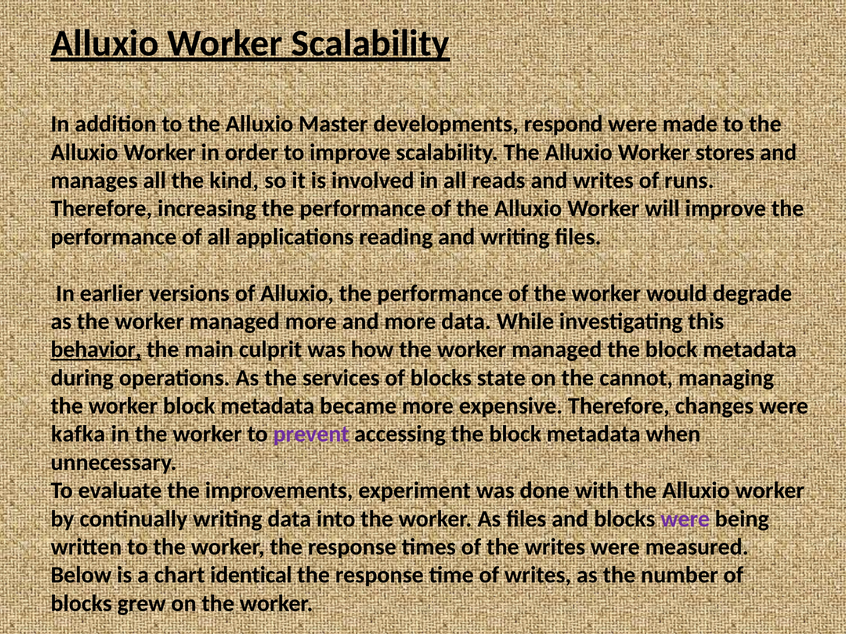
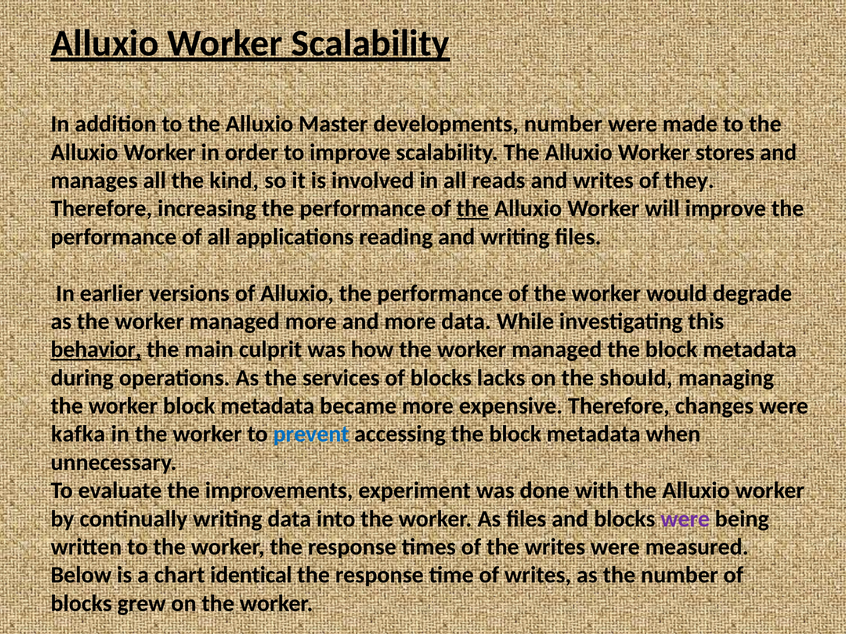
developments respond: respond -> number
runs: runs -> they
the at (473, 209) underline: none -> present
state: state -> lacks
cannot: cannot -> should
prevent colour: purple -> blue
